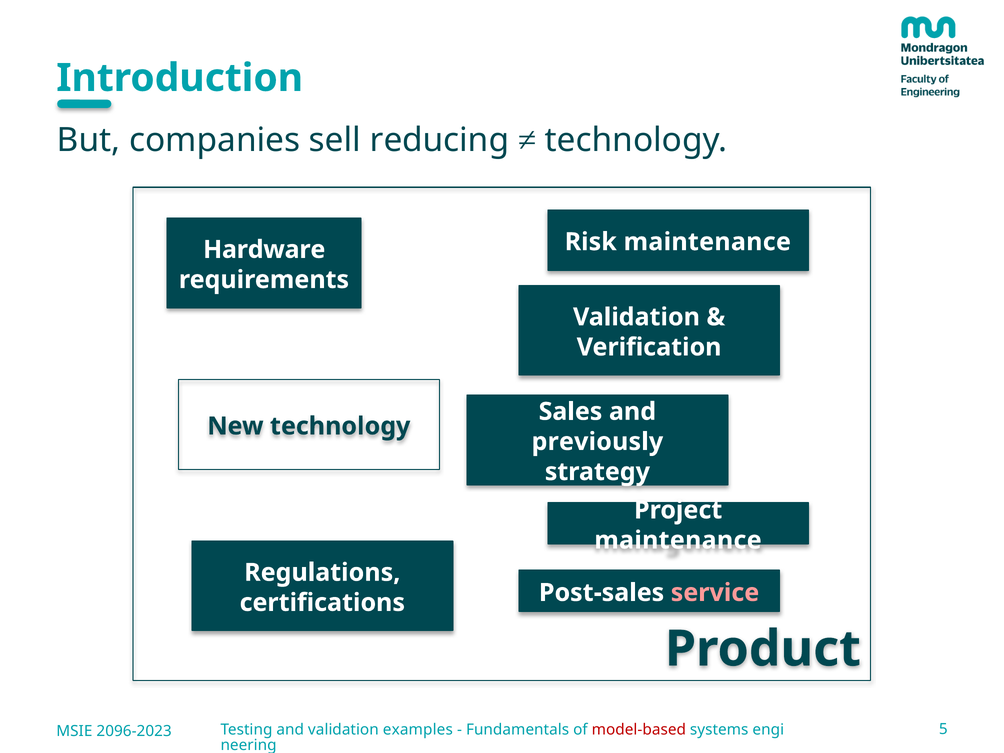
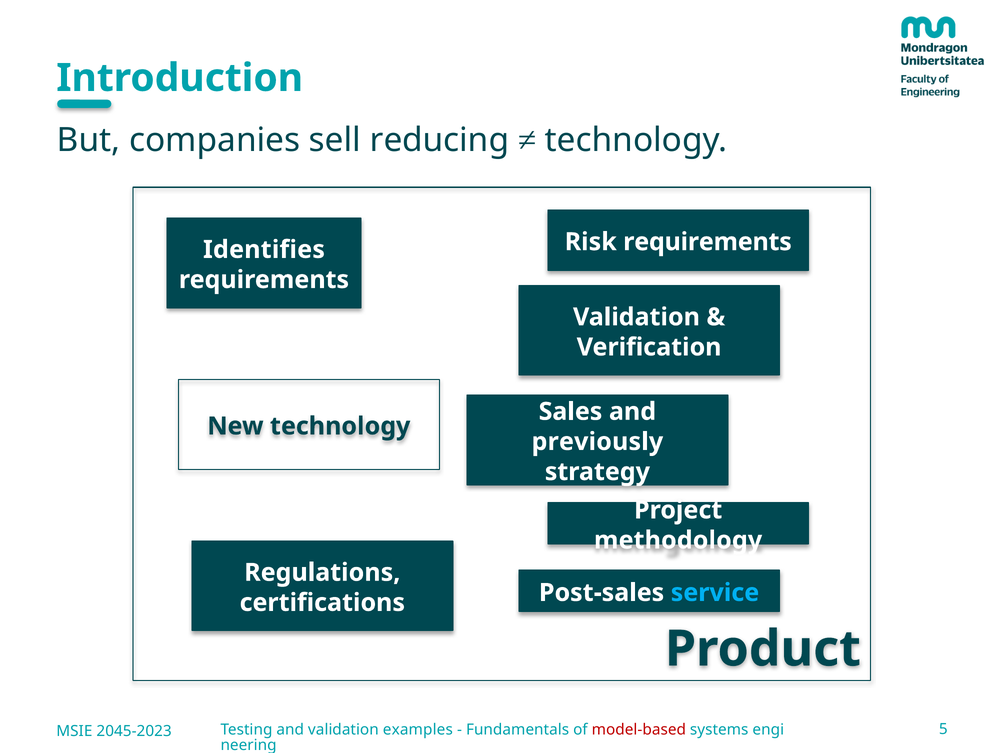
Risk maintenance: maintenance -> requirements
Hardware: Hardware -> Identifies
maintenance at (678, 540): maintenance -> methodology
service colour: pink -> light blue
2096-2023: 2096-2023 -> 2045-2023
